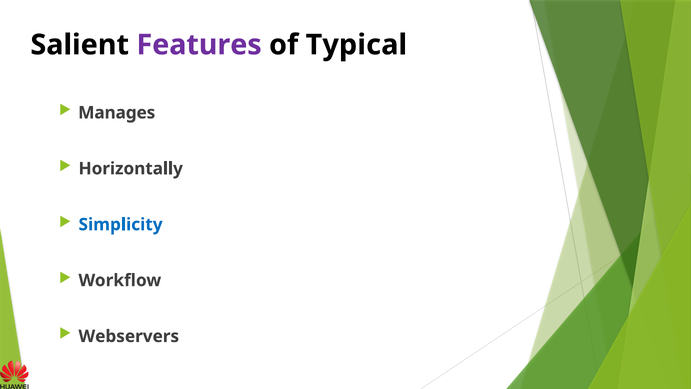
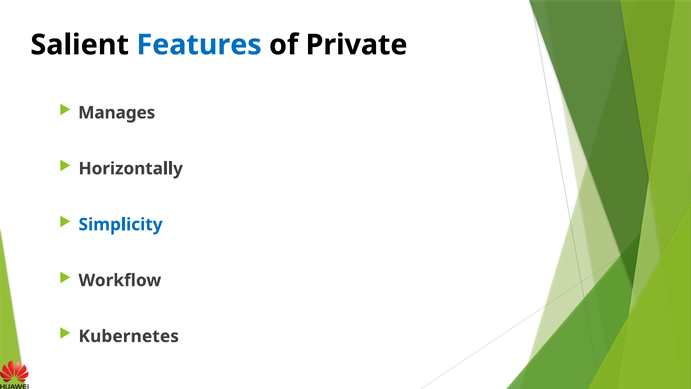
Features colour: purple -> blue
Typical: Typical -> Private
Webservers: Webservers -> Kubernetes
